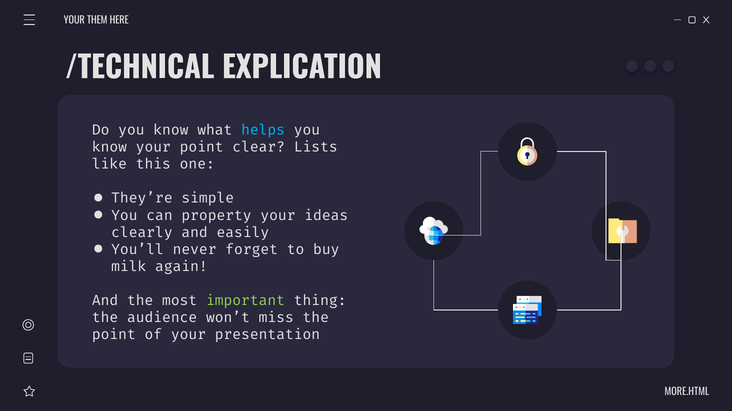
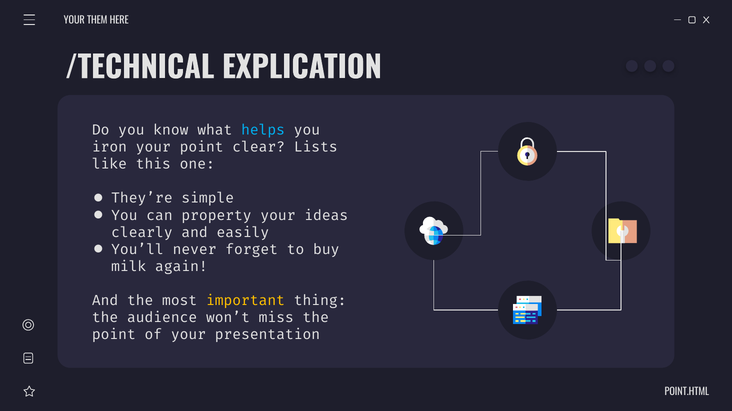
know at (109, 147): know -> iron
important colour: light green -> yellow
MORE.HTML: MORE.HTML -> POINT.HTML
